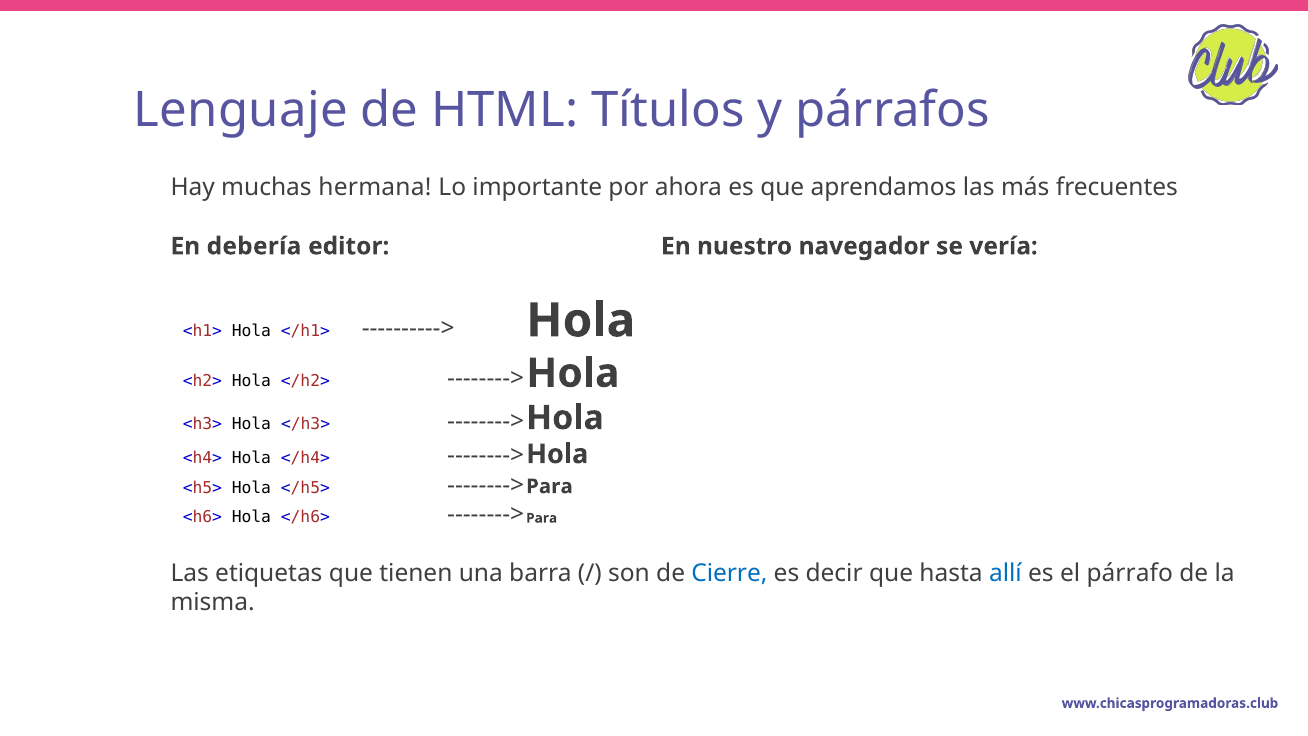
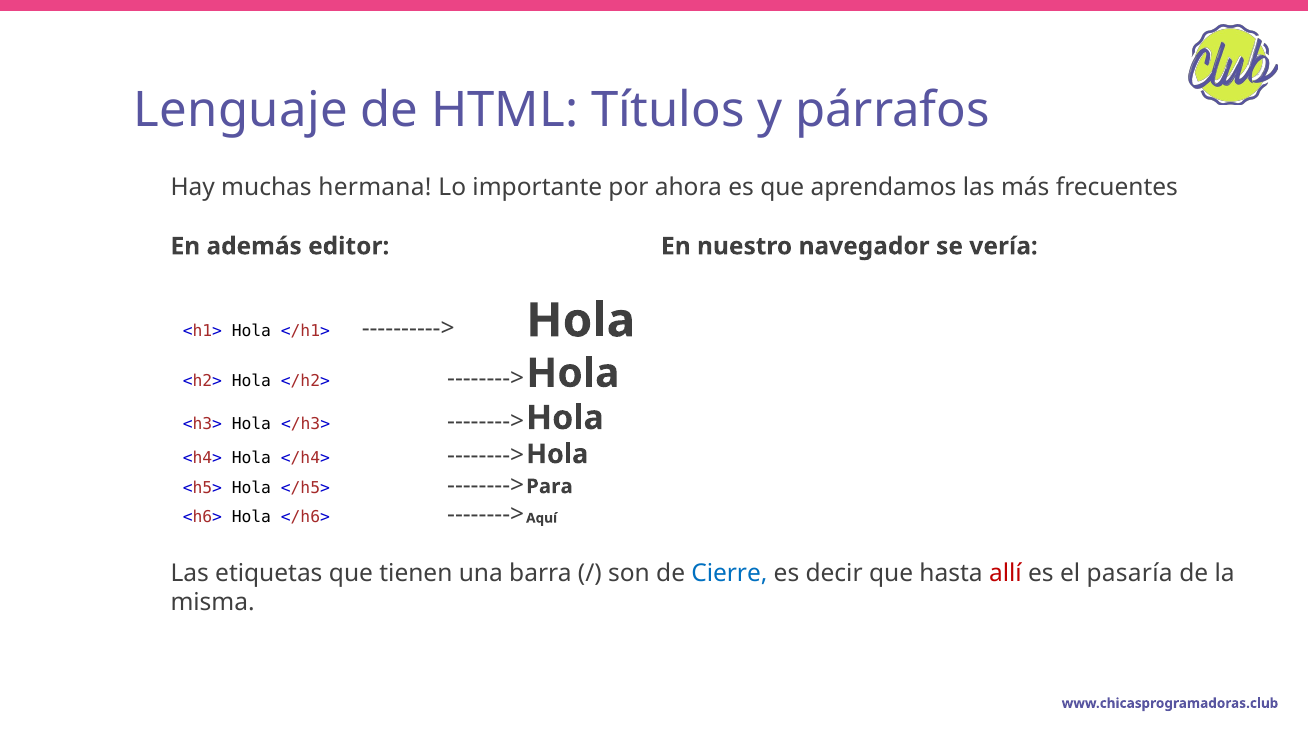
debería: debería -> además
Para at (542, 518): Para -> Aquí
allí colour: blue -> red
párrafo: párrafo -> pasaría
